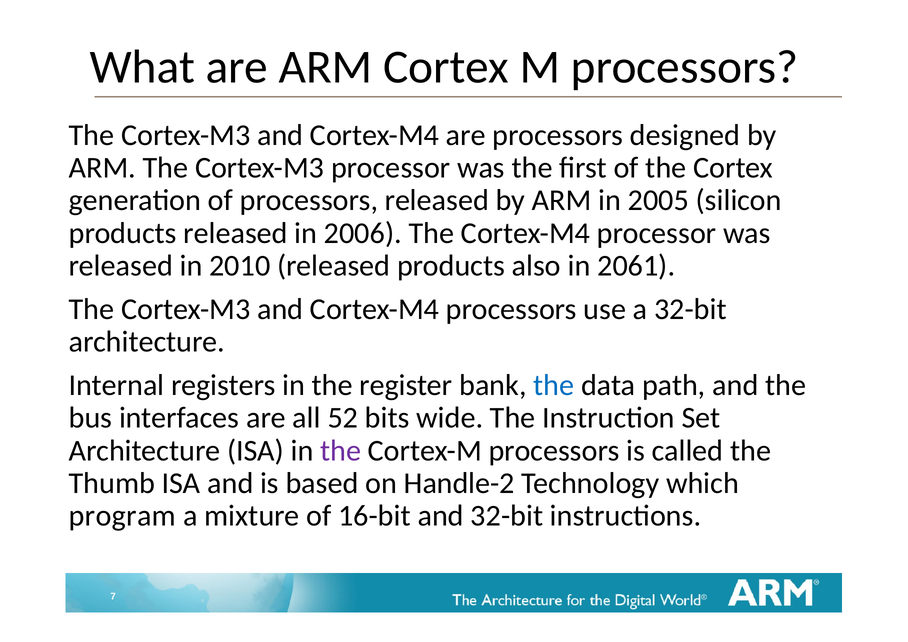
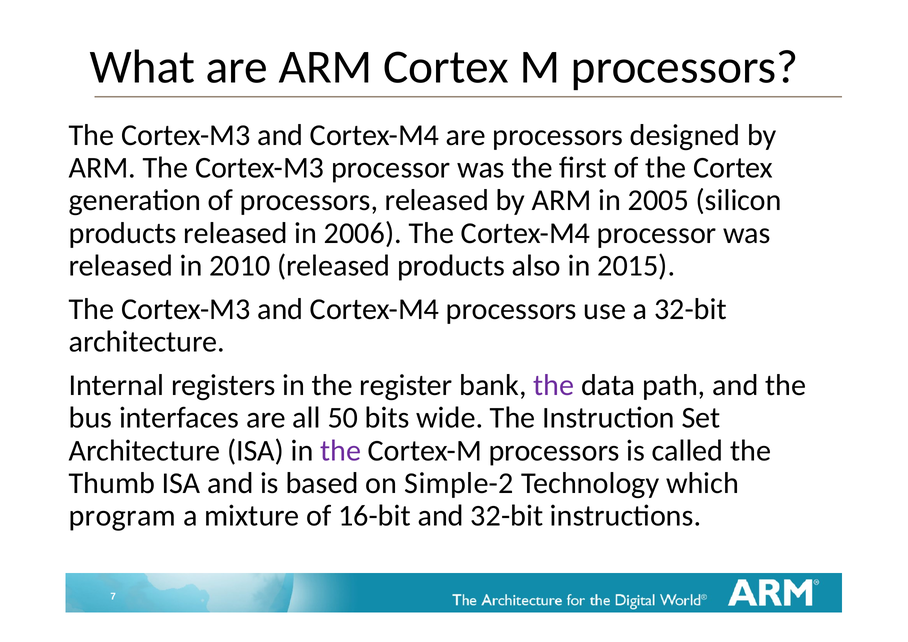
2061: 2061 -> 2015
the at (554, 385) colour: blue -> purple
52: 52 -> 50
Handle-2: Handle-2 -> Simple-2
